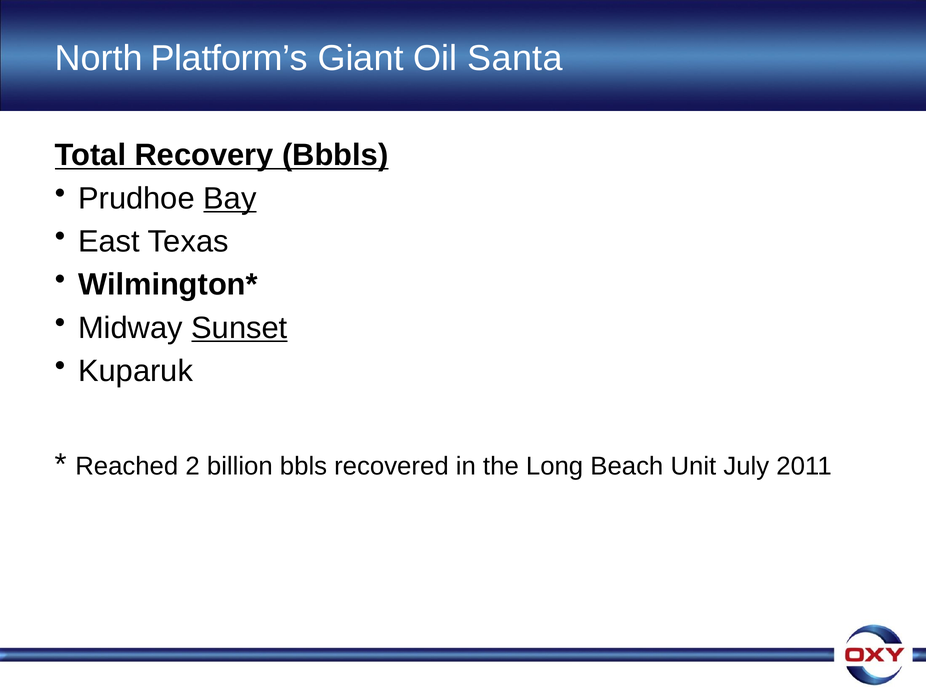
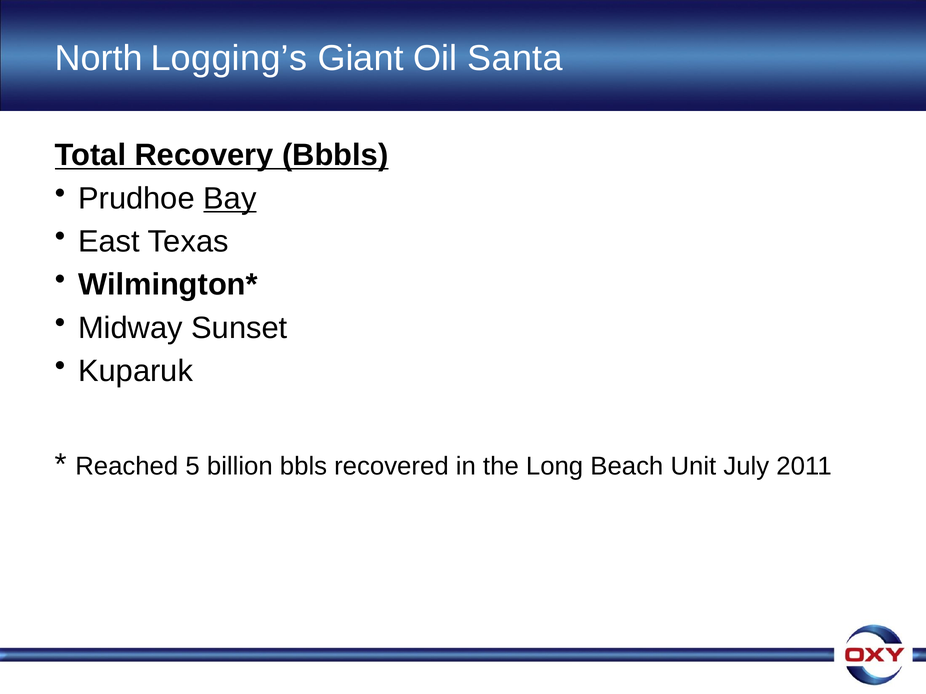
Platform’s: Platform’s -> Logging’s
Sunset underline: present -> none
2: 2 -> 5
